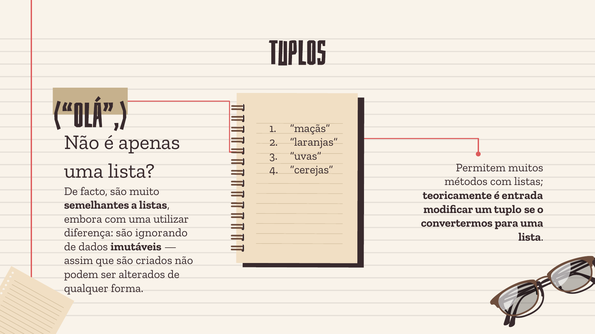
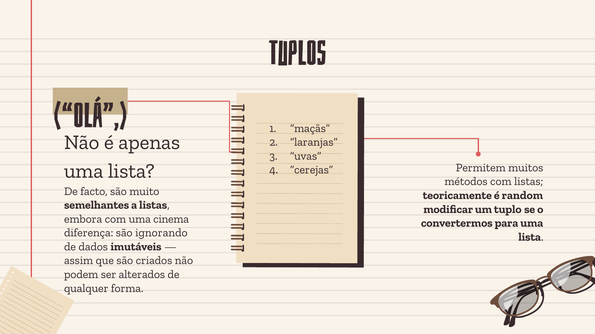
entrada: entrada -> random
utilizar: utilizar -> cinema
